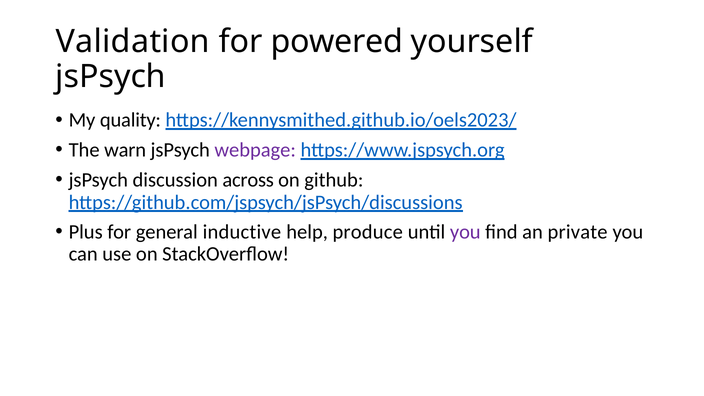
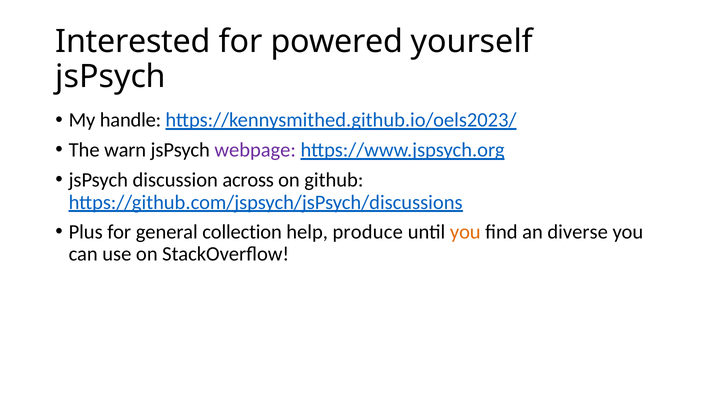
Validation: Validation -> Interested
quality: quality -> handle
inductive: inductive -> collection
you at (465, 232) colour: purple -> orange
private: private -> diverse
